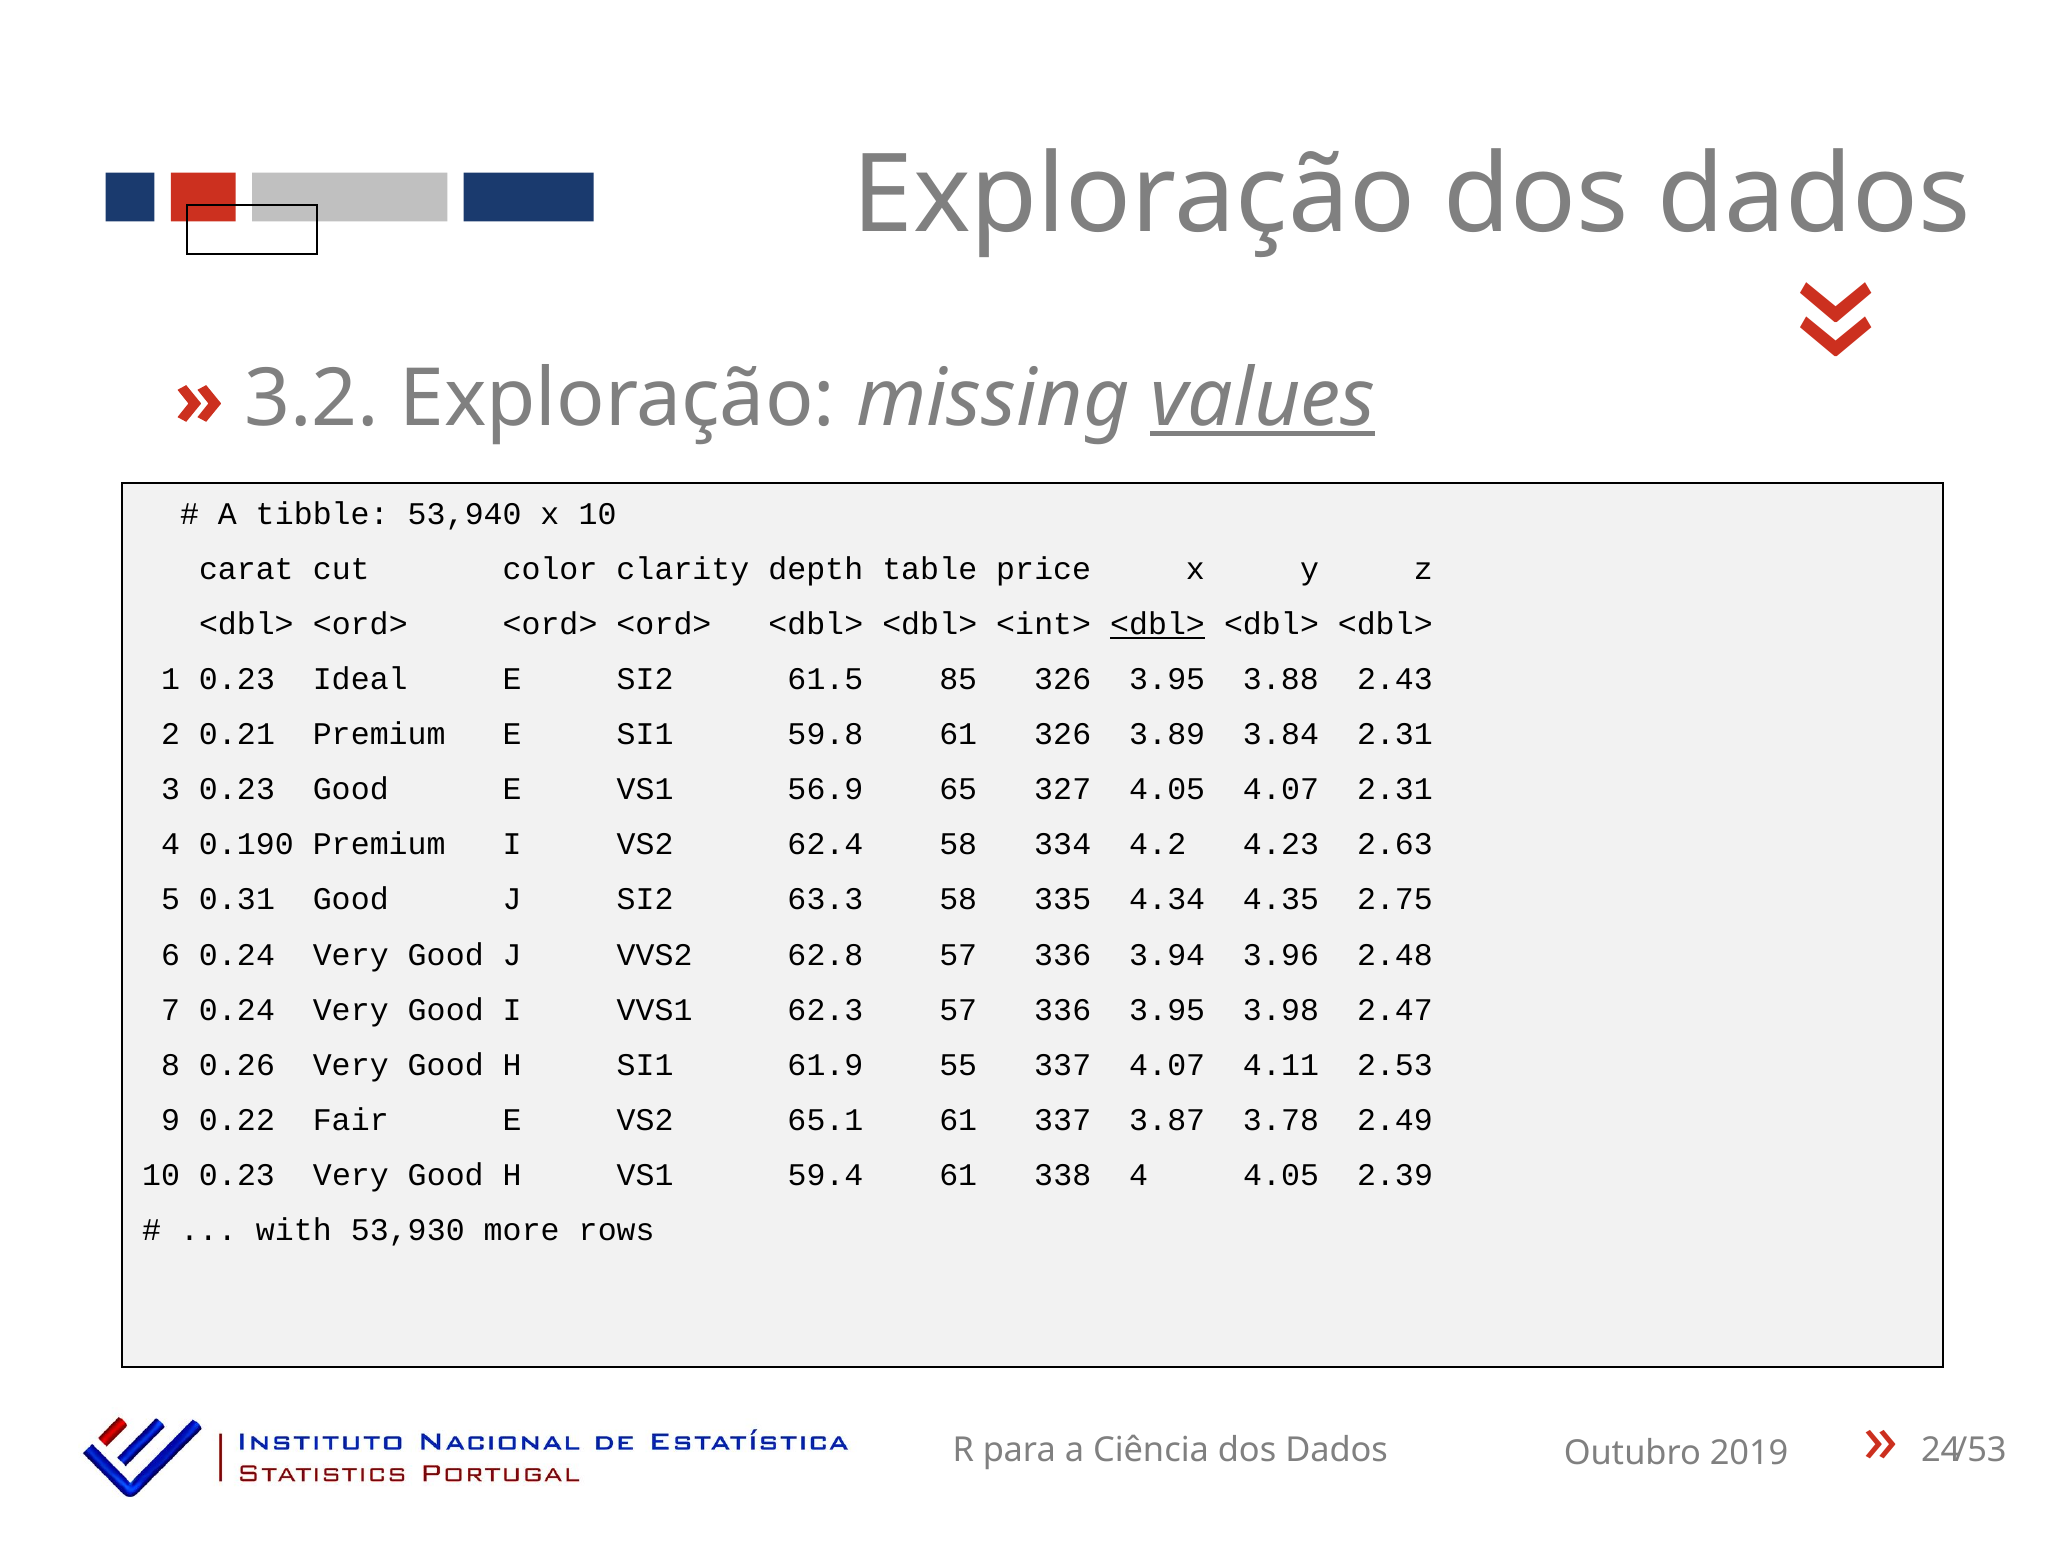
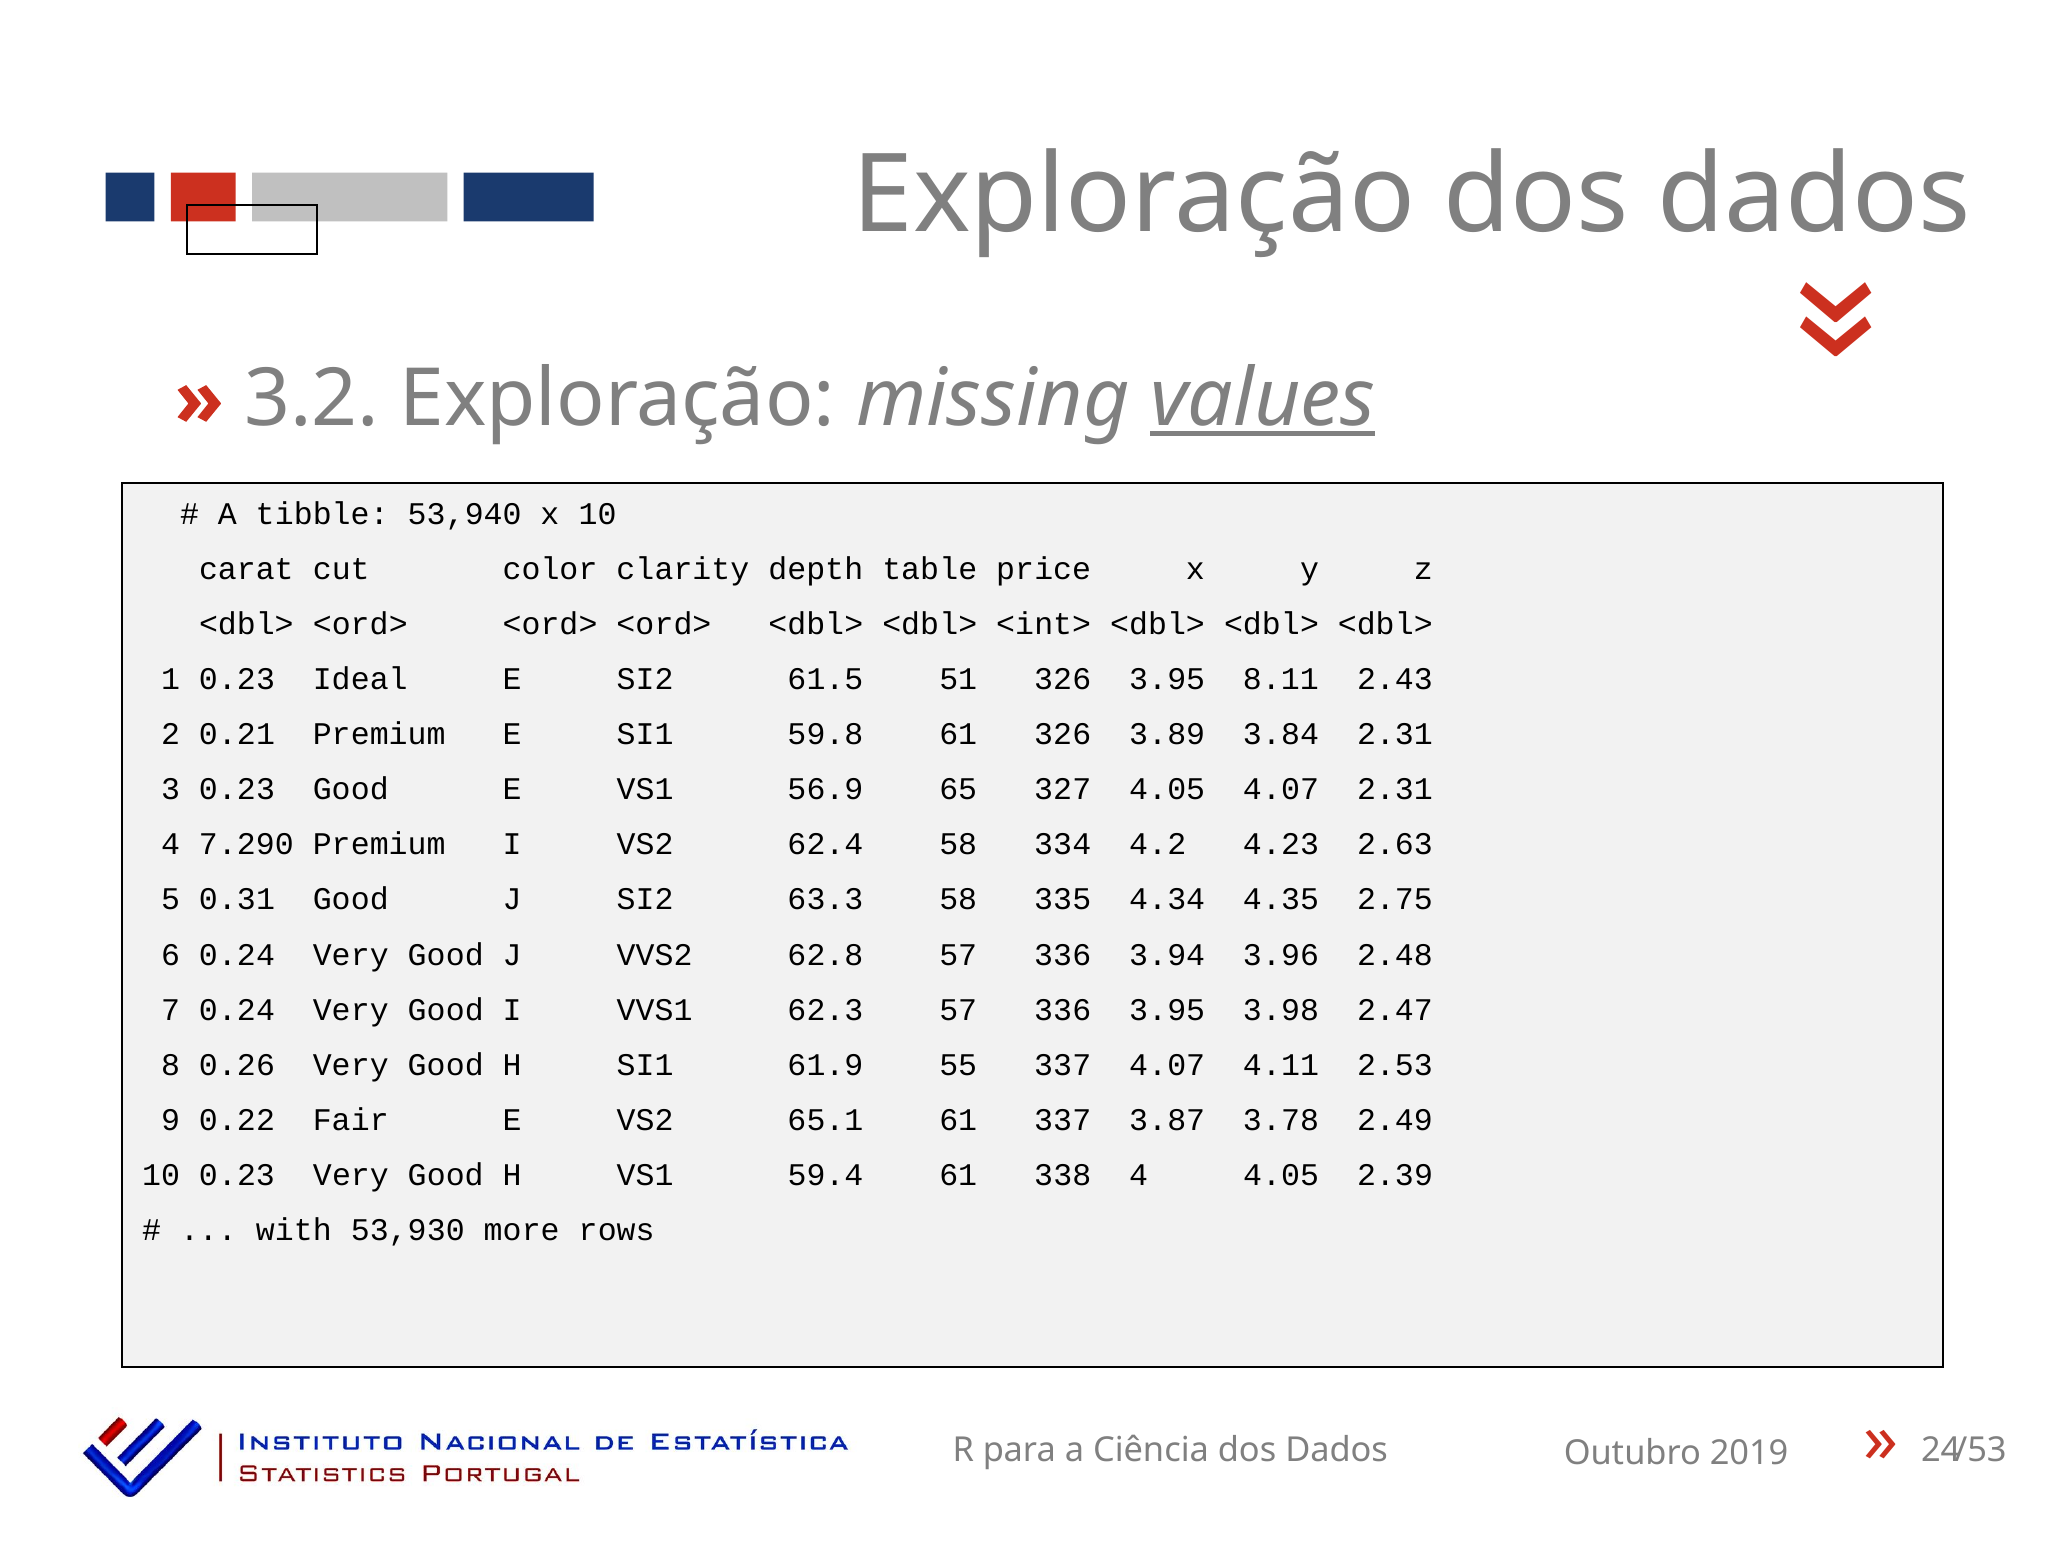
<dbl> at (1158, 624) underline: present -> none
85: 85 -> 51
3.88: 3.88 -> 8.11
0.190: 0.190 -> 7.290
